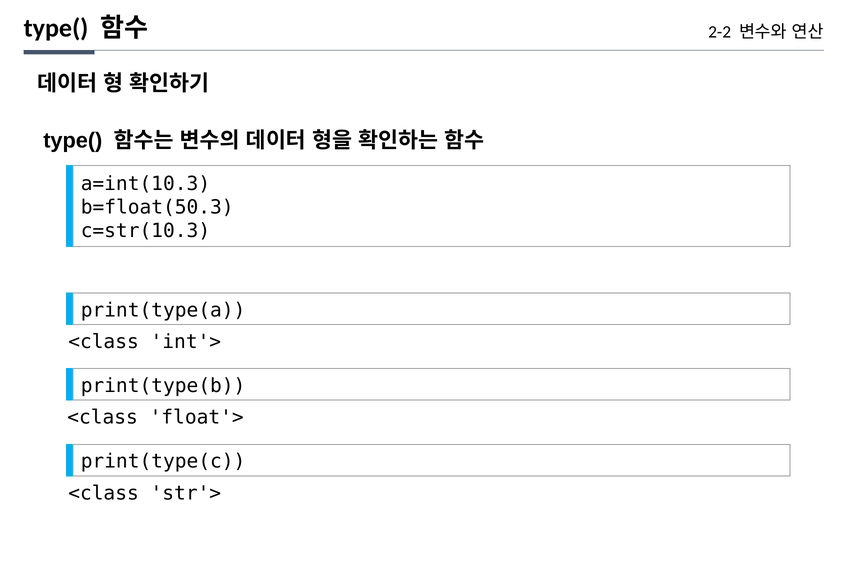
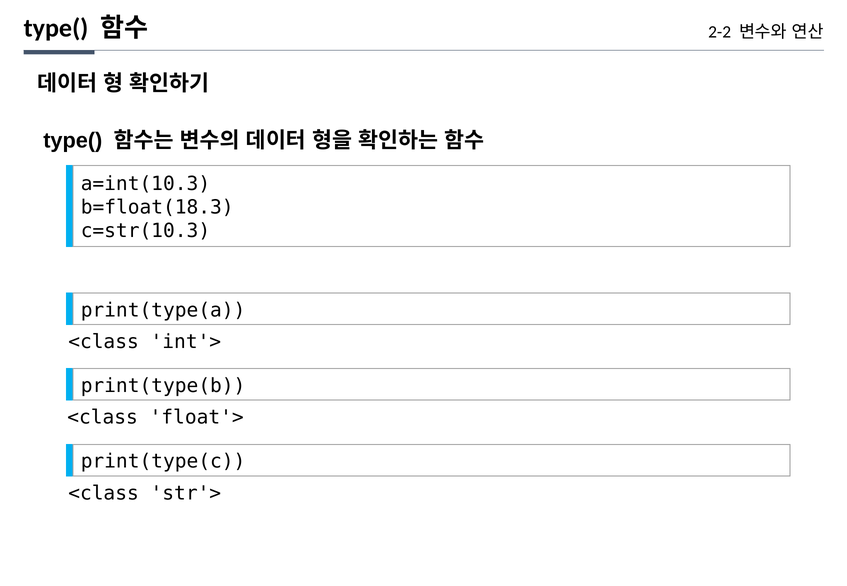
b=float(50.3: b=float(50.3 -> b=float(18.3
